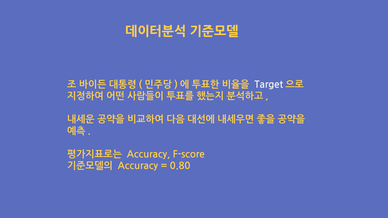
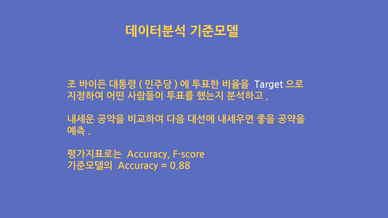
0.80: 0.80 -> 0.88
